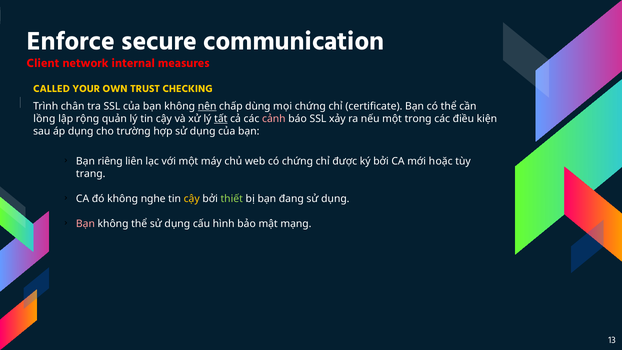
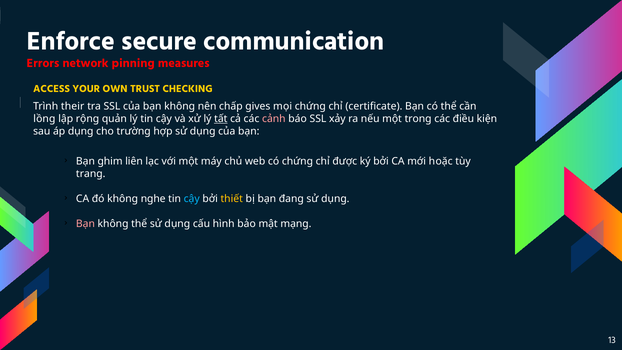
Client: Client -> Errors
internal: internal -> pinning
CALLED: CALLED -> ACCESS
chân: chân -> their
nên underline: present -> none
dùng: dùng -> gives
riêng: riêng -> ghim
cậy at (192, 199) colour: yellow -> light blue
thiết colour: light green -> yellow
